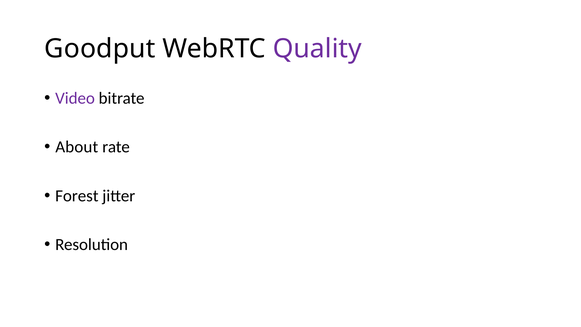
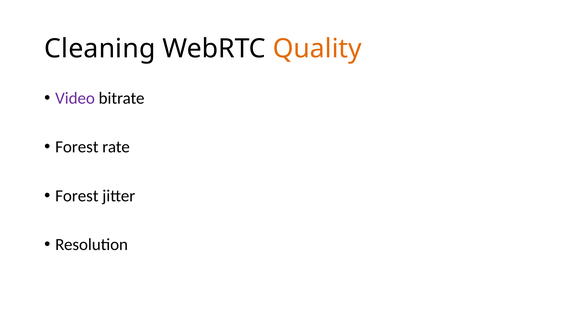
Goodput: Goodput -> Cleaning
Quality colour: purple -> orange
About at (77, 147): About -> Forest
